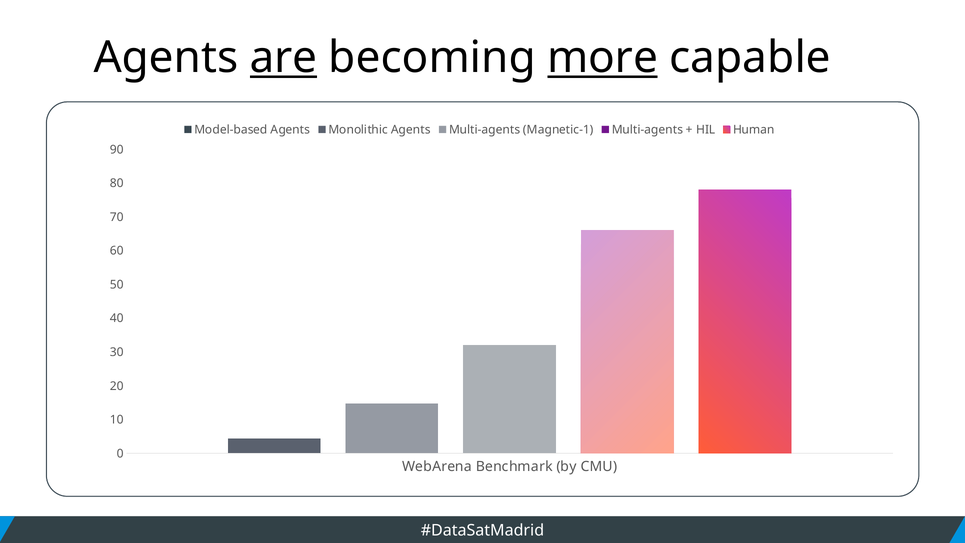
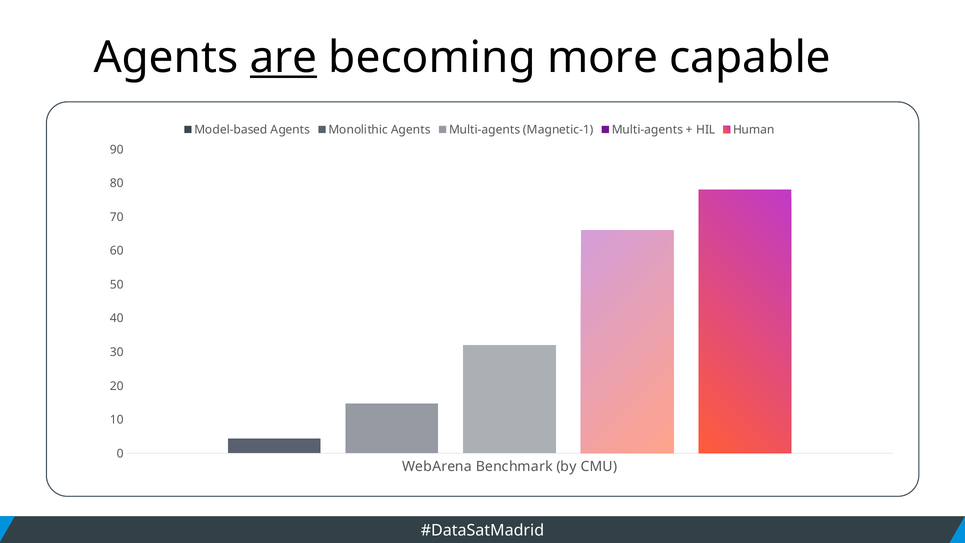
more underline: present -> none
